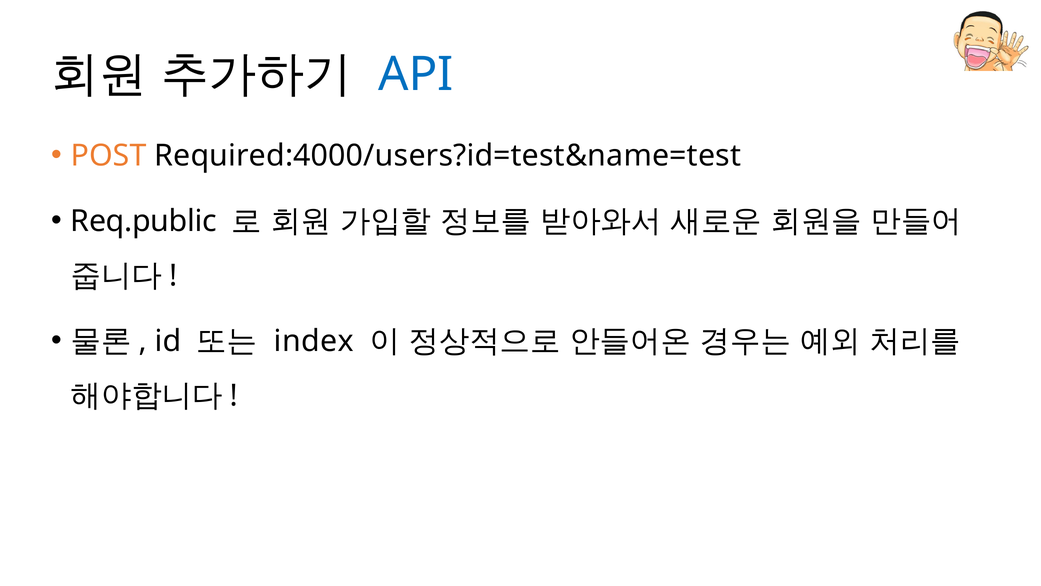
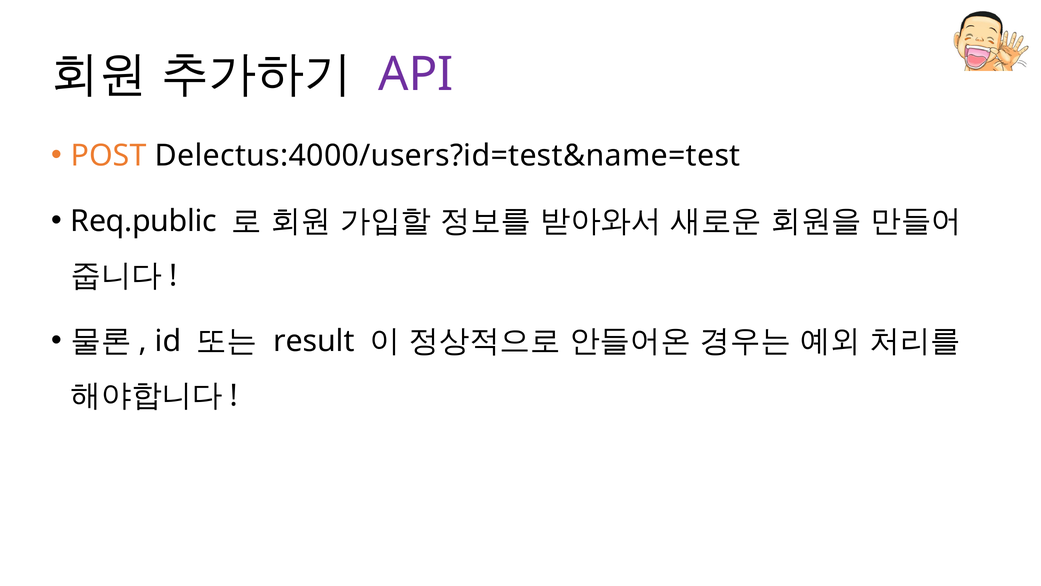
API colour: blue -> purple
Required:4000/users?id=test&name=test: Required:4000/users?id=test&name=test -> Delectus:4000/users?id=test&name=test
index: index -> result
